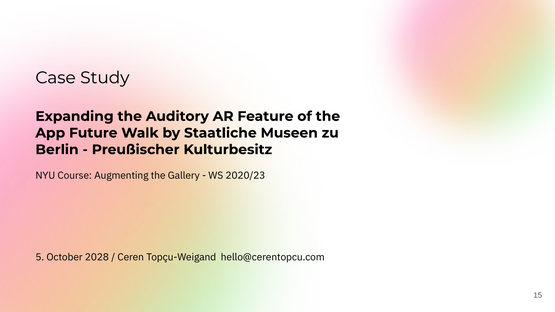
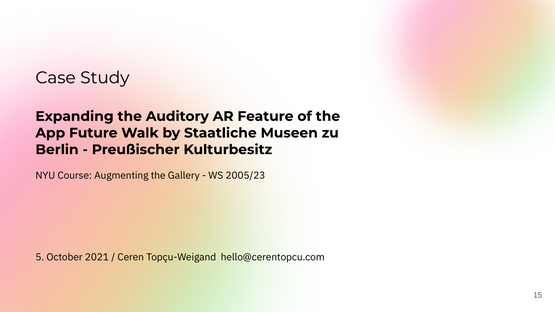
2020/23: 2020/23 -> 2005/23
2028: 2028 -> 2021
